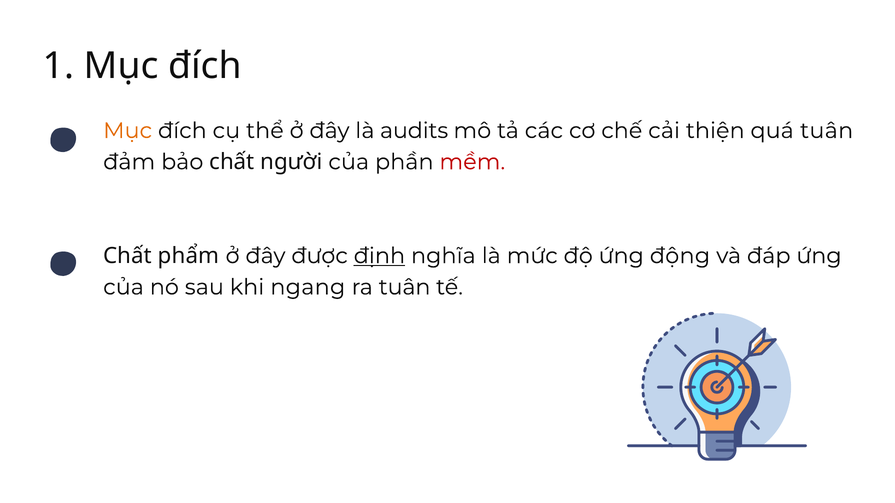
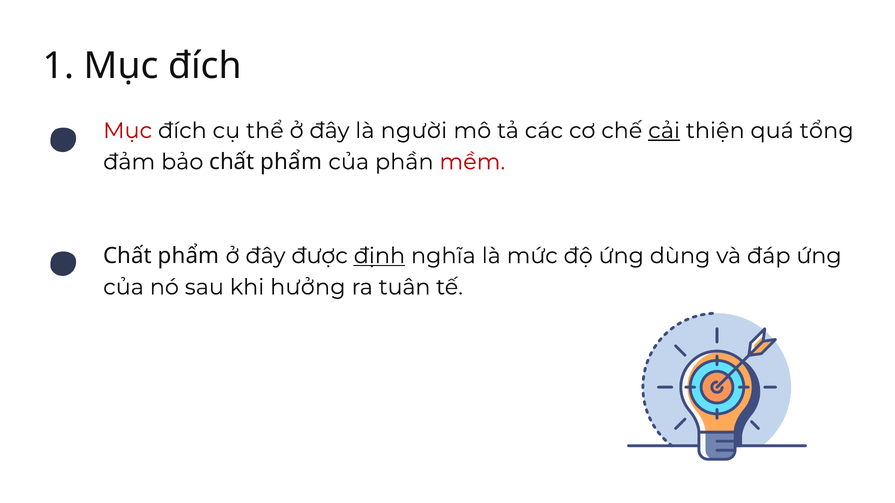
Mục colour: orange -> red
audits: audits -> người
cải underline: none -> present
quá tuân: tuân -> tổng
bảo chất người: người -> phẩm
động: động -> dùng
ngang: ngang -> hưởng
